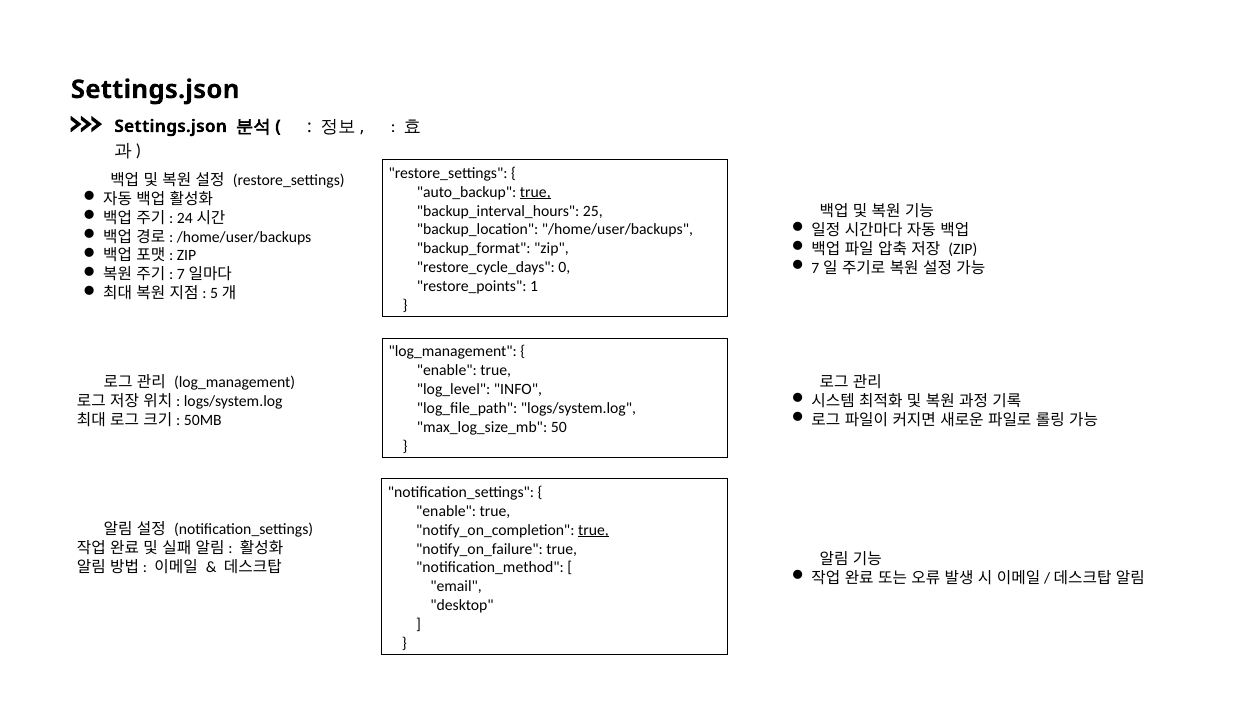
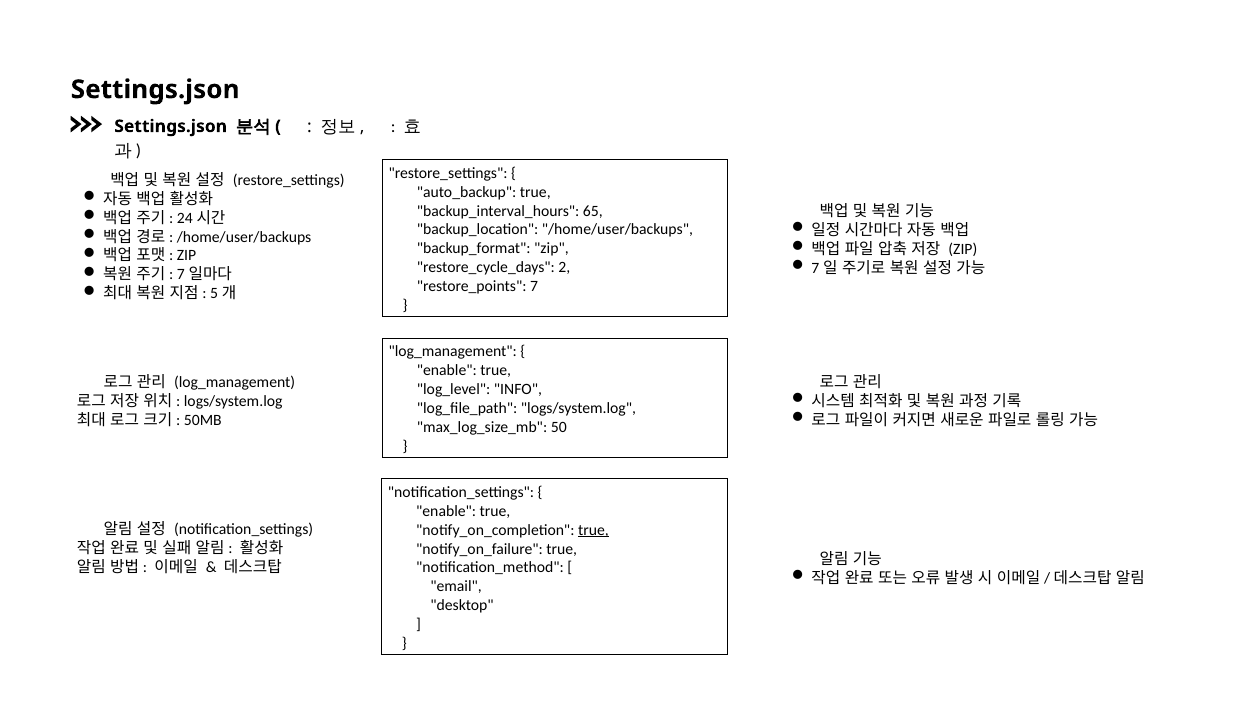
true at (535, 192) underline: present -> none
25: 25 -> 65
0: 0 -> 2
1: 1 -> 7
